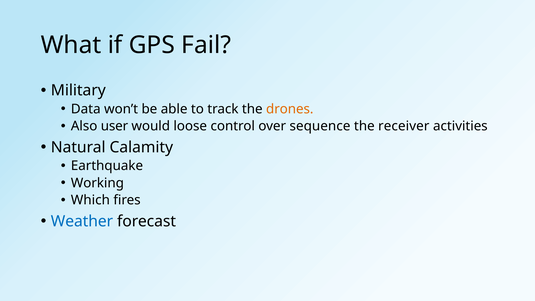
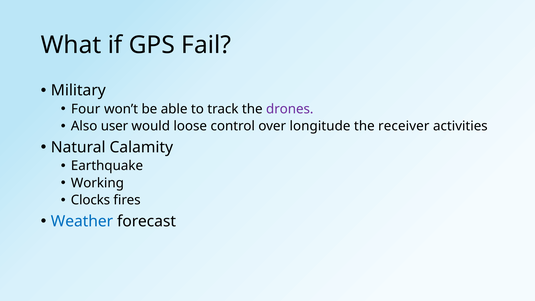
Data: Data -> Four
drones colour: orange -> purple
sequence: sequence -> longitude
Which: Which -> Clocks
